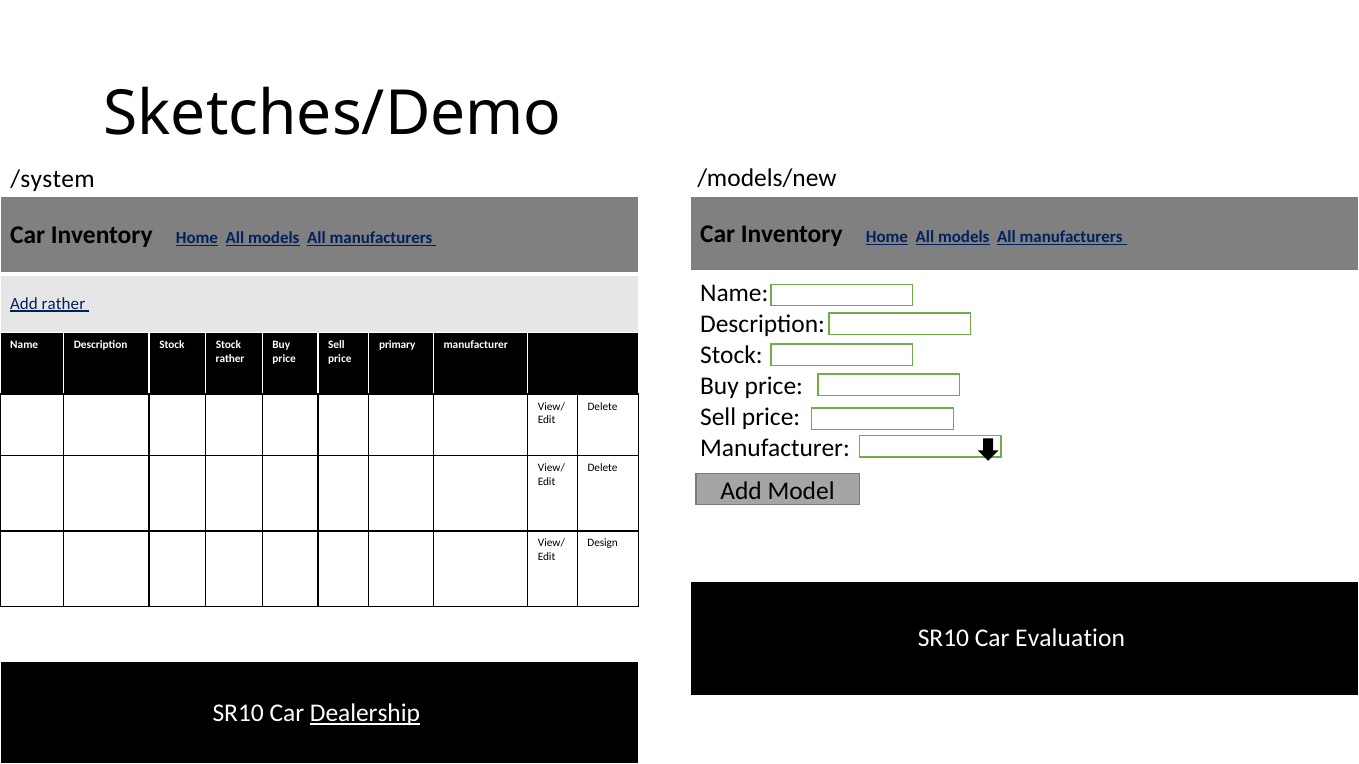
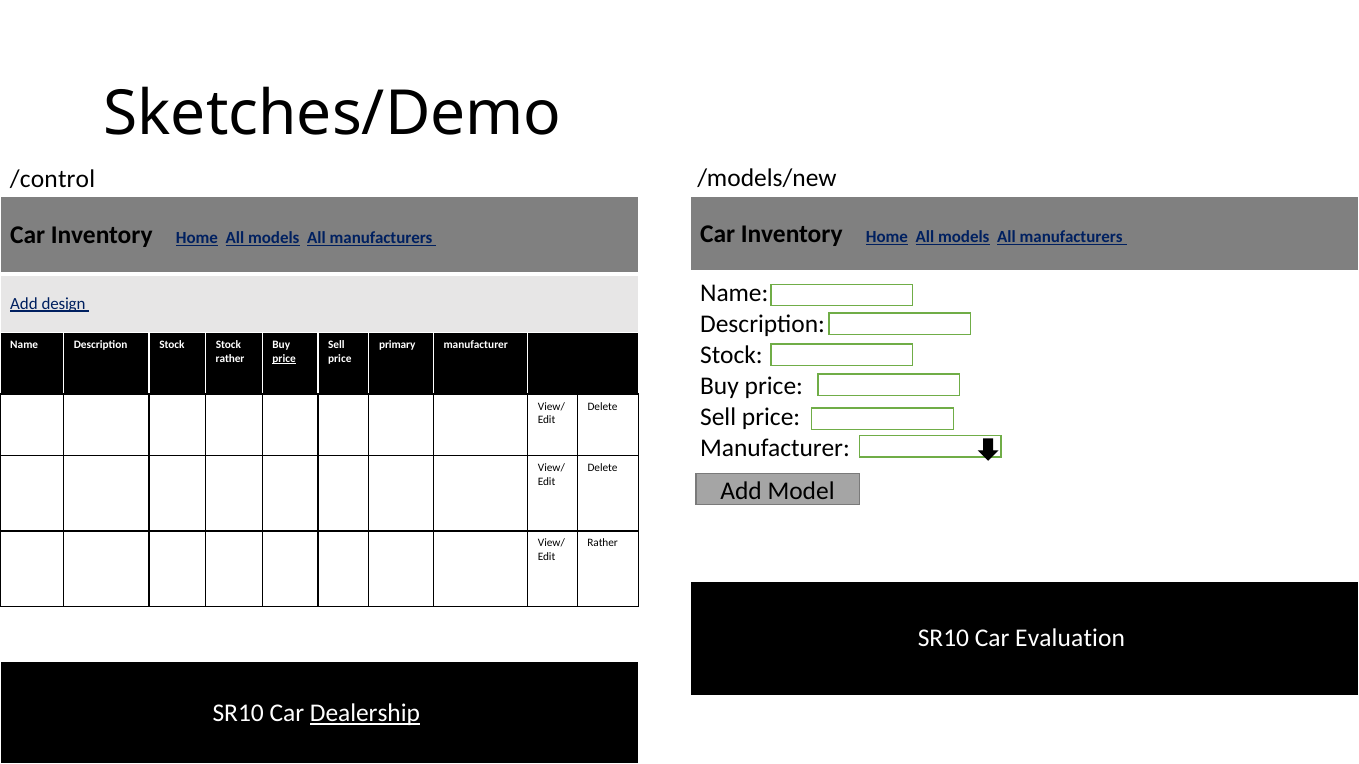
/system: /system -> /control
Add rather: rather -> design
price at (284, 359) underline: none -> present
Design at (603, 544): Design -> Rather
